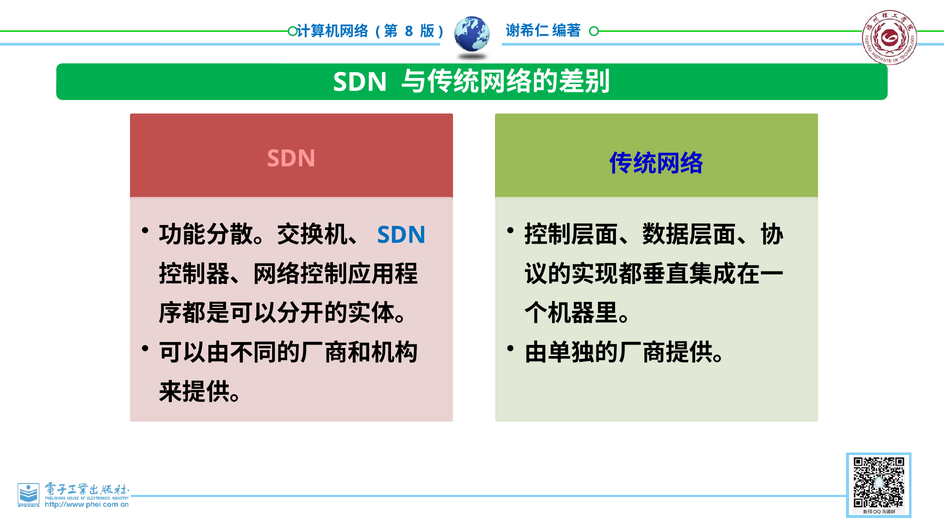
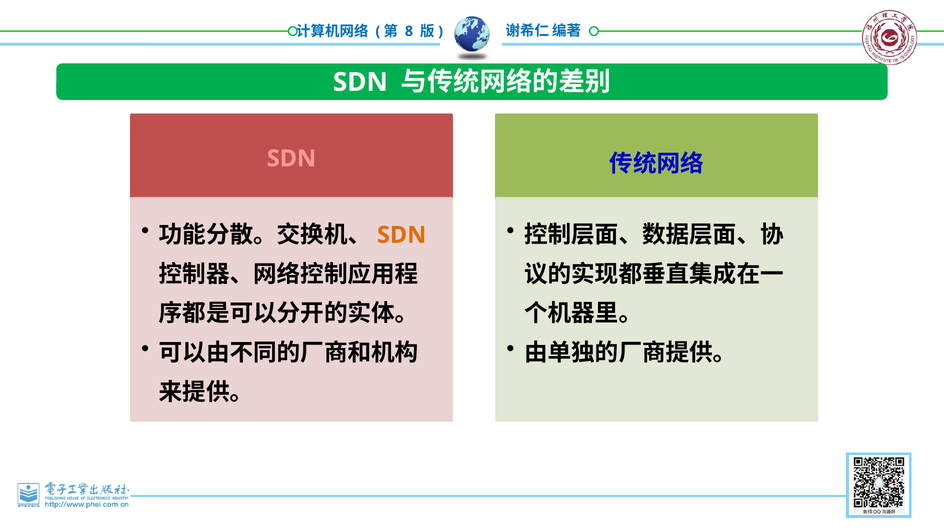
SDN at (402, 235) colour: blue -> orange
